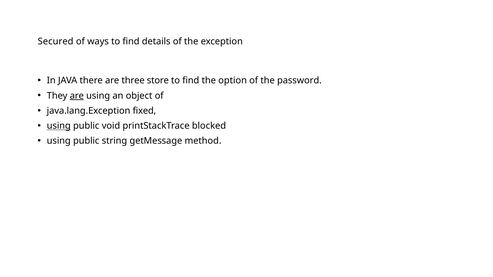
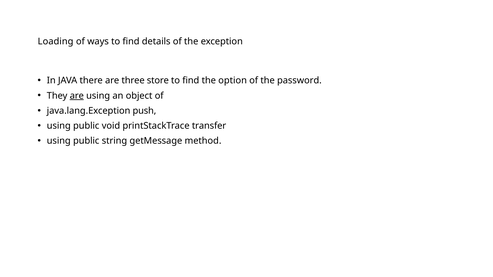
Secured: Secured -> Loading
fixed: fixed -> push
using at (59, 126) underline: present -> none
blocked: blocked -> transfer
